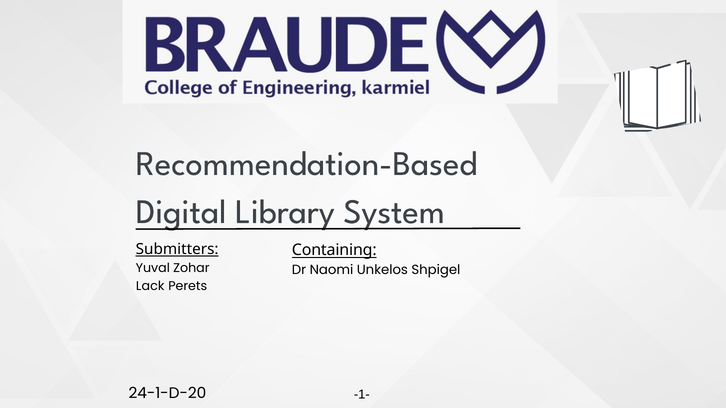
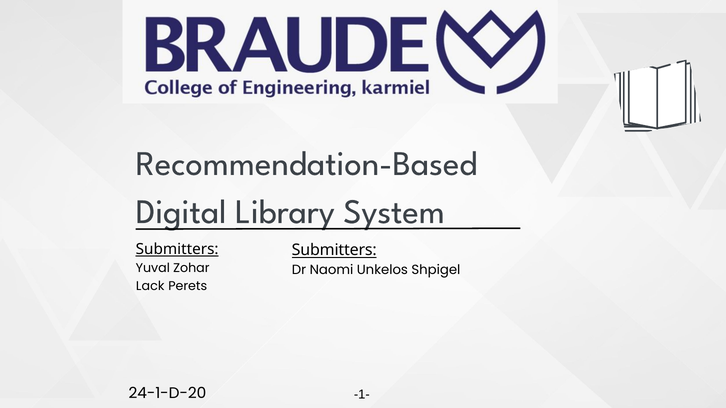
Containing at (334, 250): Containing -> Submitters
